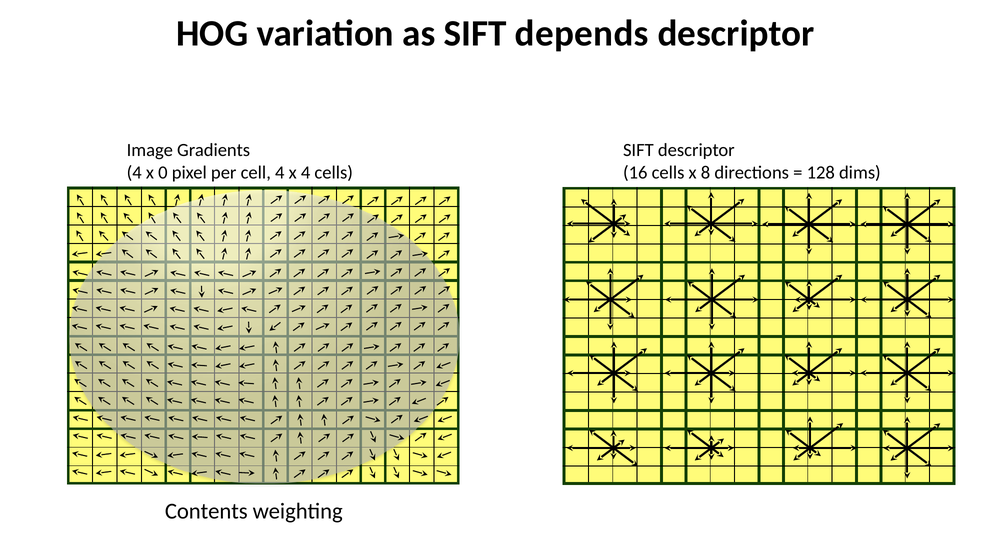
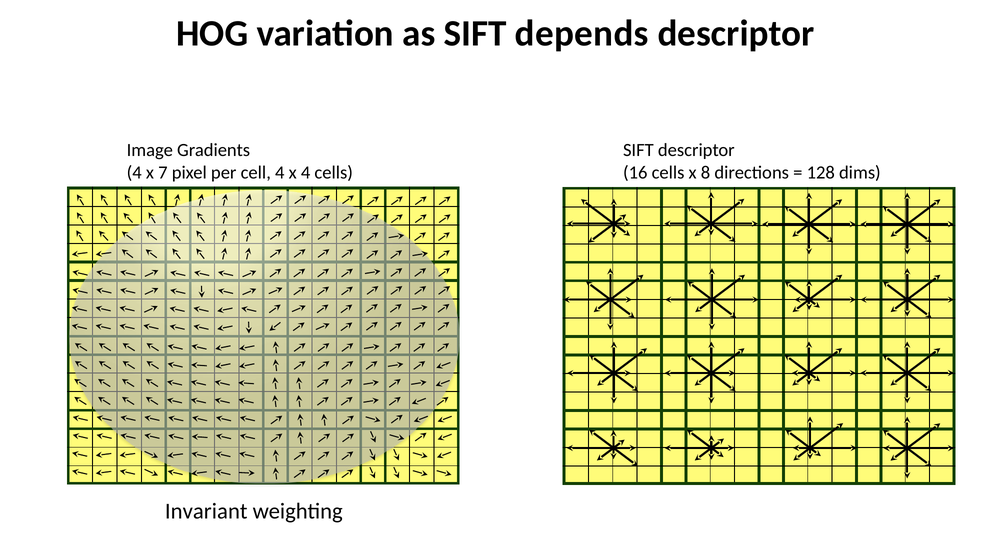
0: 0 -> 7
Contents: Contents -> Invariant
